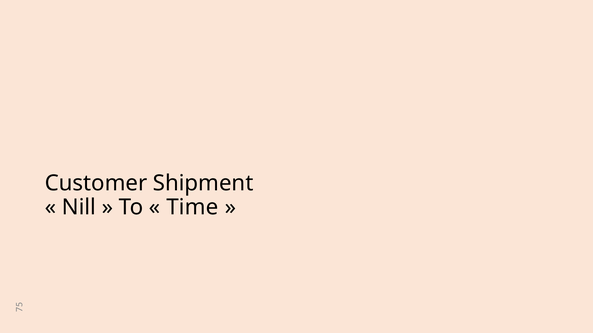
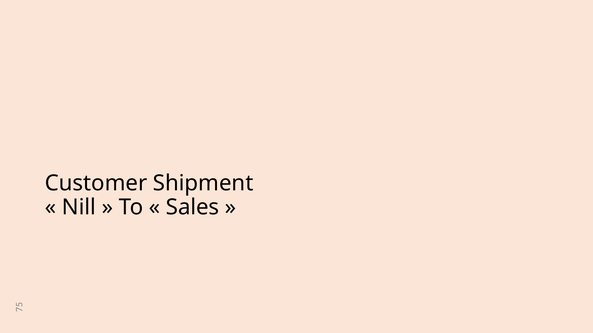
Time: Time -> Sales
